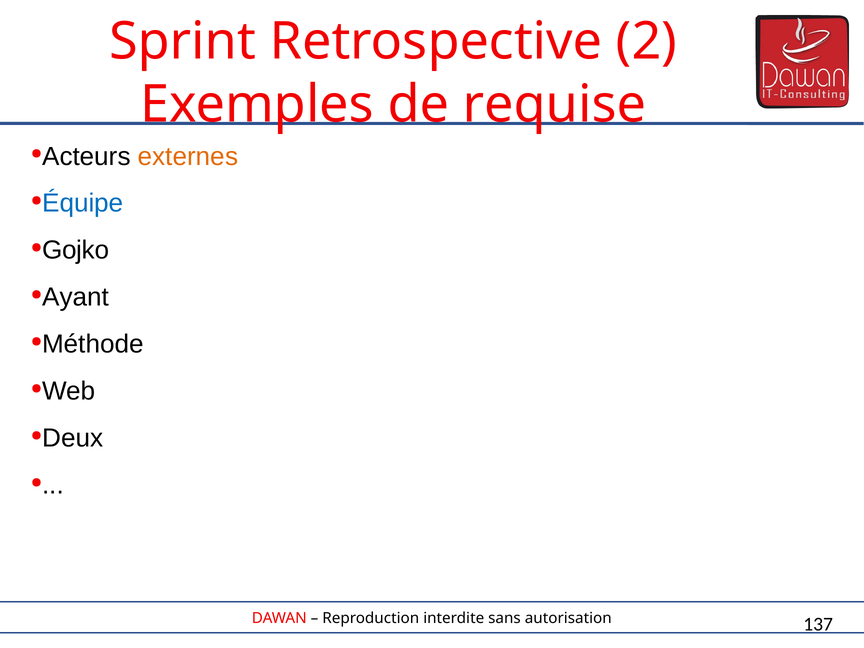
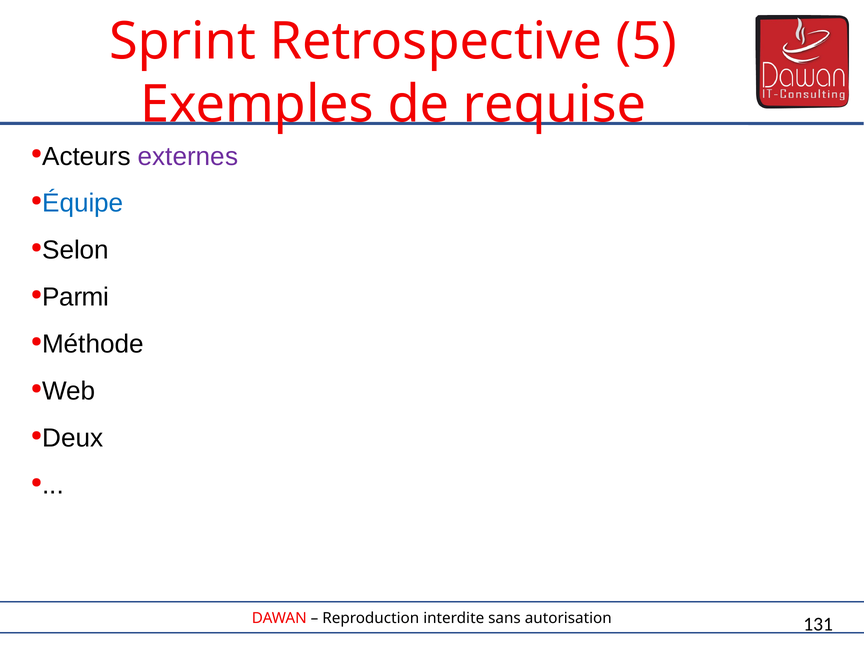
2: 2 -> 5
externes colour: orange -> purple
Gojko: Gojko -> Selon
Ayant: Ayant -> Parmi
137: 137 -> 131
